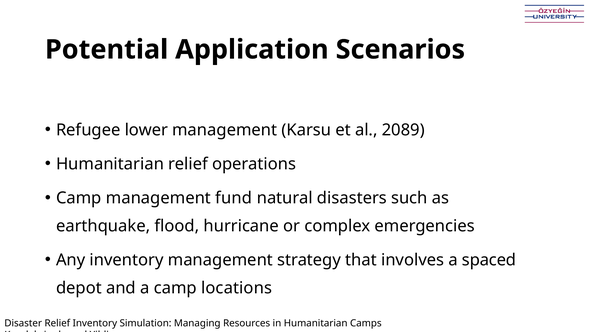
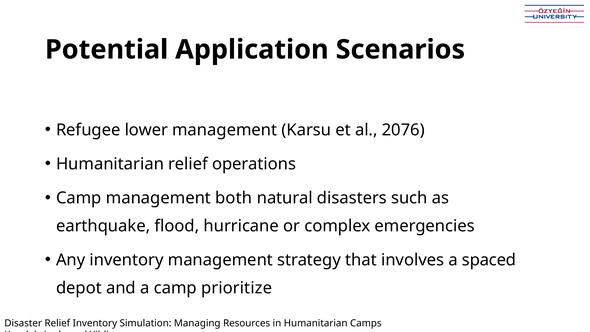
2089: 2089 -> 2076
fund: fund -> both
locations: locations -> prioritize
